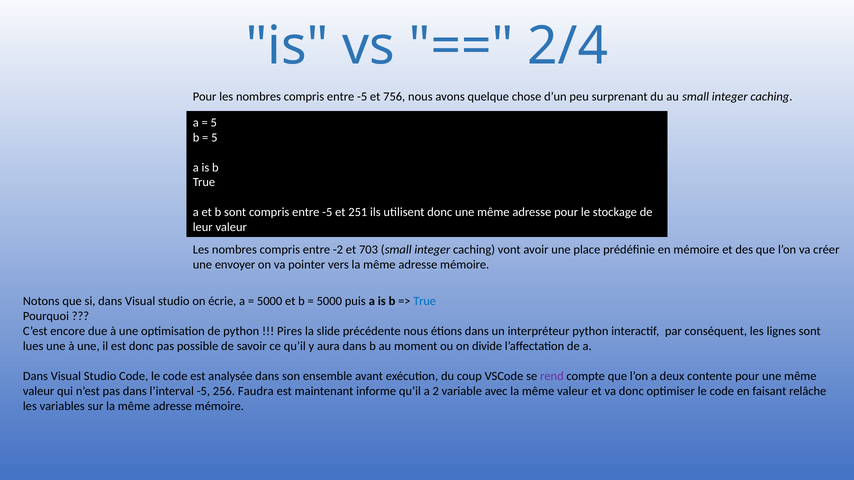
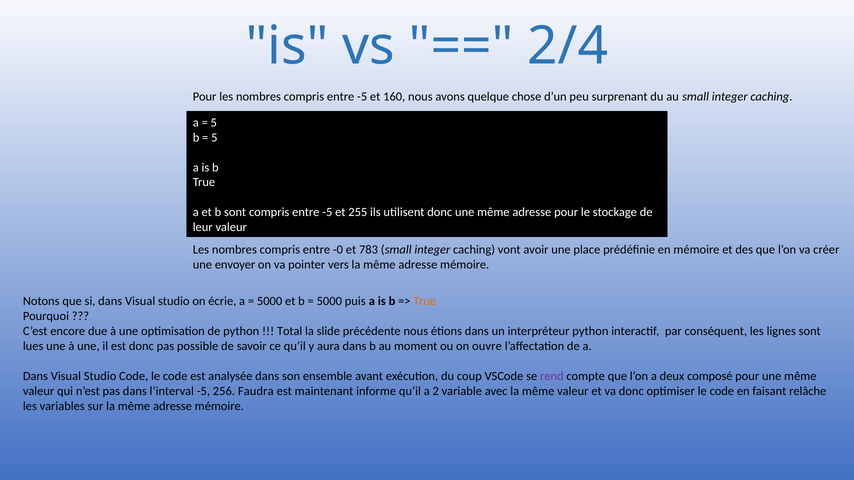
756: 756 -> 160
251: 251 -> 255
-2: -2 -> -0
703: 703 -> 783
True at (425, 302) colour: blue -> orange
Pires: Pires -> Total
divide: divide -> ouvre
contente: contente -> composé
